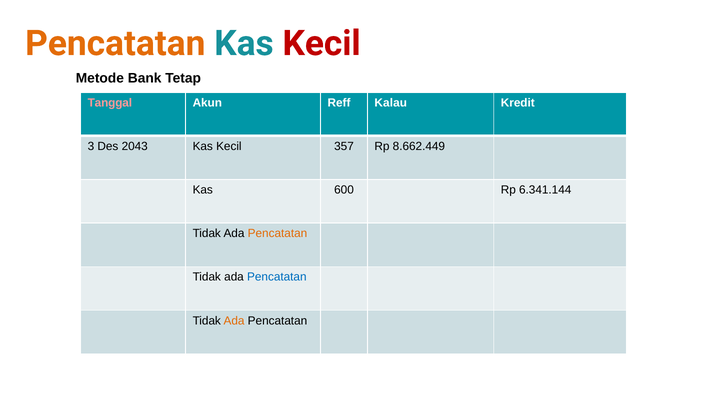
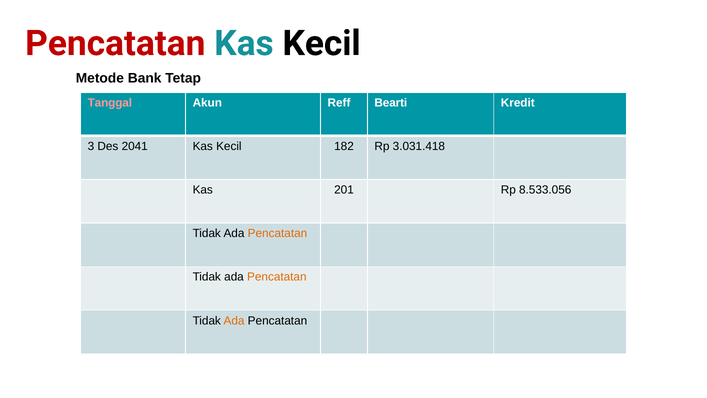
Pencatatan at (115, 43) colour: orange -> red
Kecil at (322, 43) colour: red -> black
Kalau: Kalau -> Bearti
2043: 2043 -> 2041
357: 357 -> 182
8.662.449: 8.662.449 -> 3.031.418
600: 600 -> 201
6.341.144: 6.341.144 -> 8.533.056
Pencatatan at (277, 277) colour: blue -> orange
